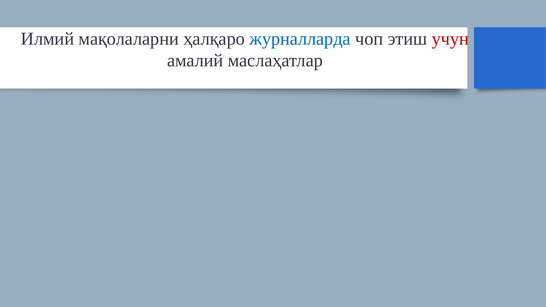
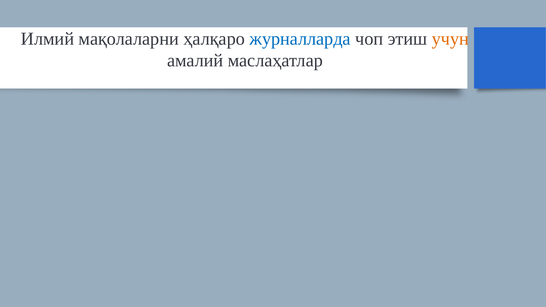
учун colour: red -> orange
